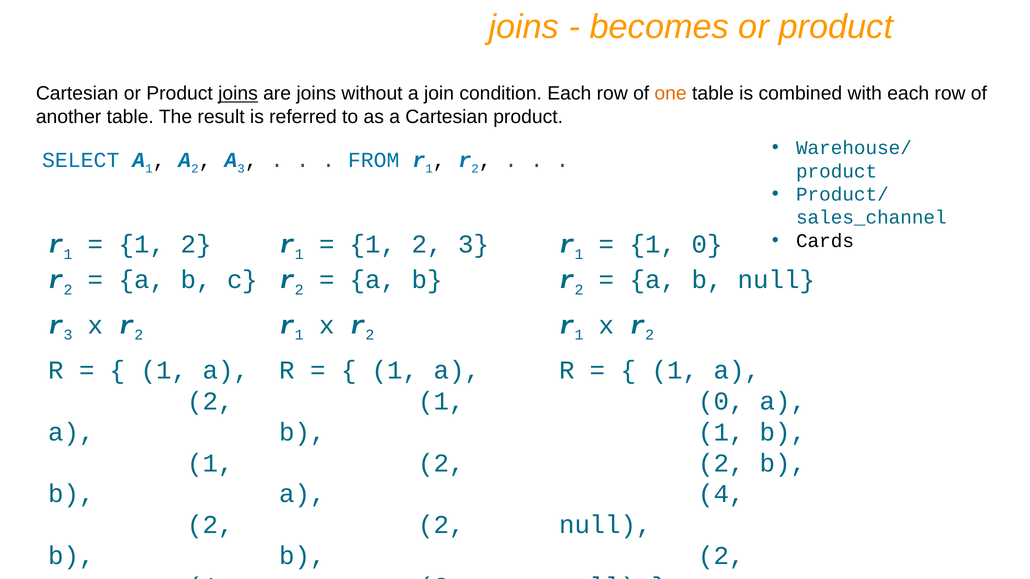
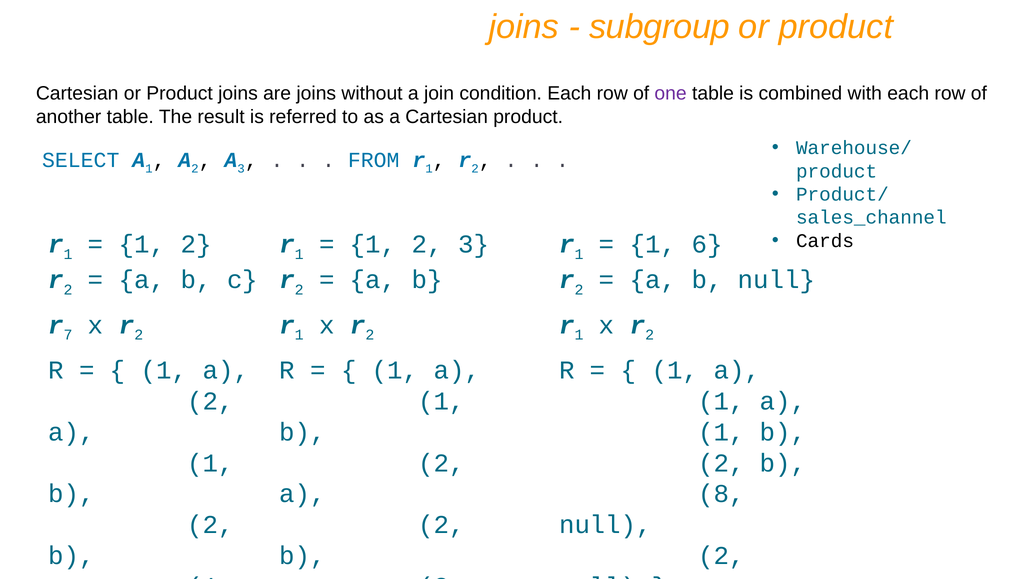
becomes: becomes -> subgroup
joins at (238, 94) underline: present -> none
one colour: orange -> purple
1 0: 0 -> 6
r 3: 3 -> 7
0 at (721, 402): 0 -> 1
4 at (721, 494): 4 -> 8
